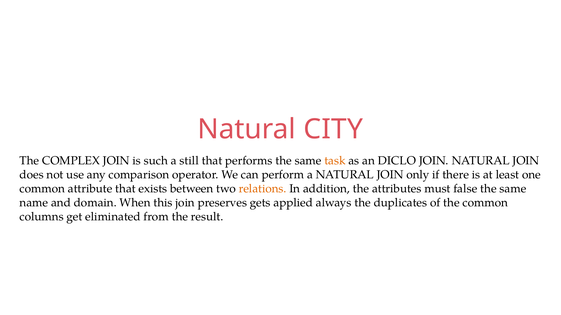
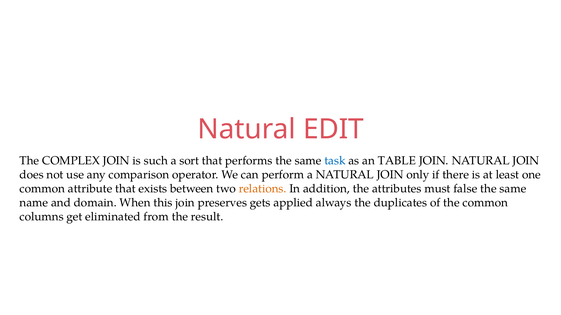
CITY: CITY -> EDIT
still: still -> sort
task colour: orange -> blue
DICLO: DICLO -> TABLE
